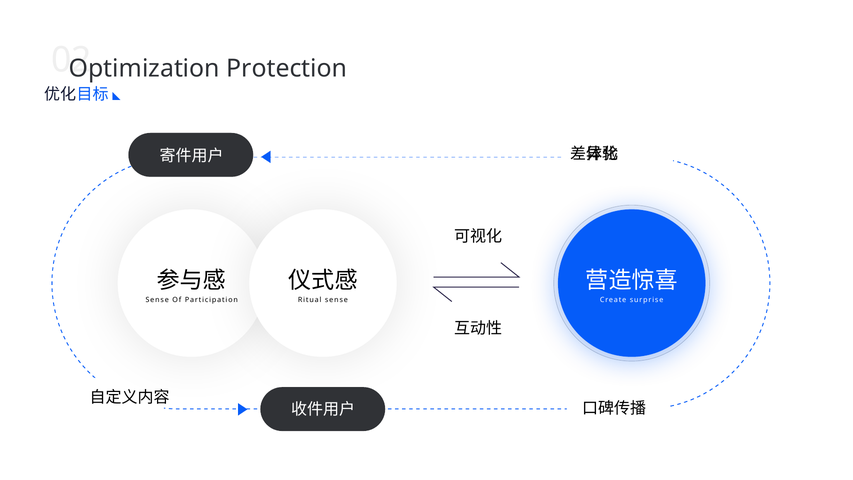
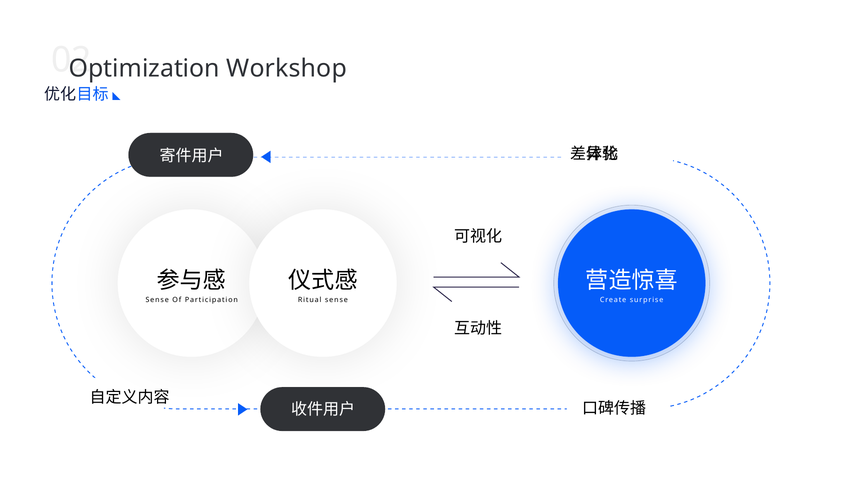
Protection: Protection -> Workshop
